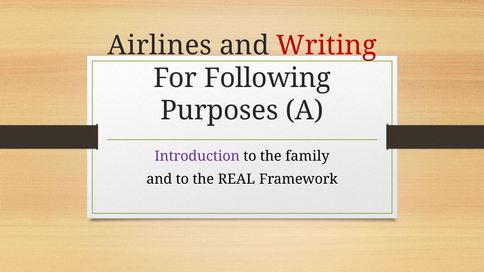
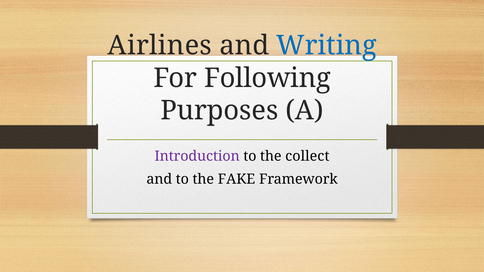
Writing colour: red -> blue
family: family -> collect
REAL: REAL -> FAKE
